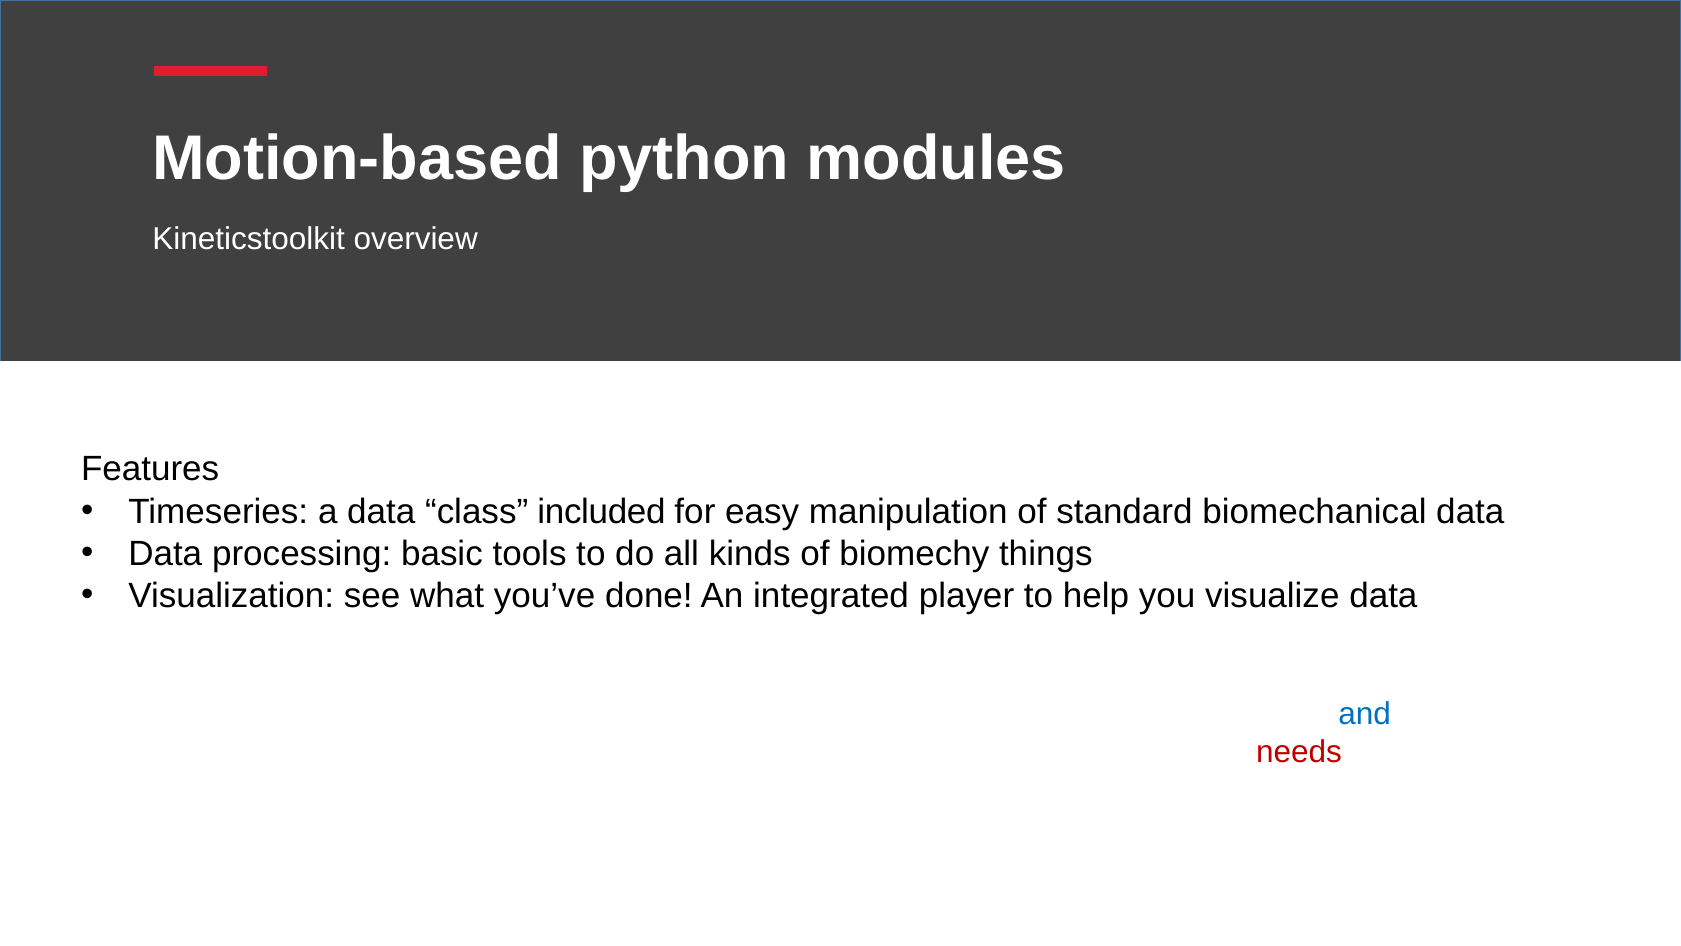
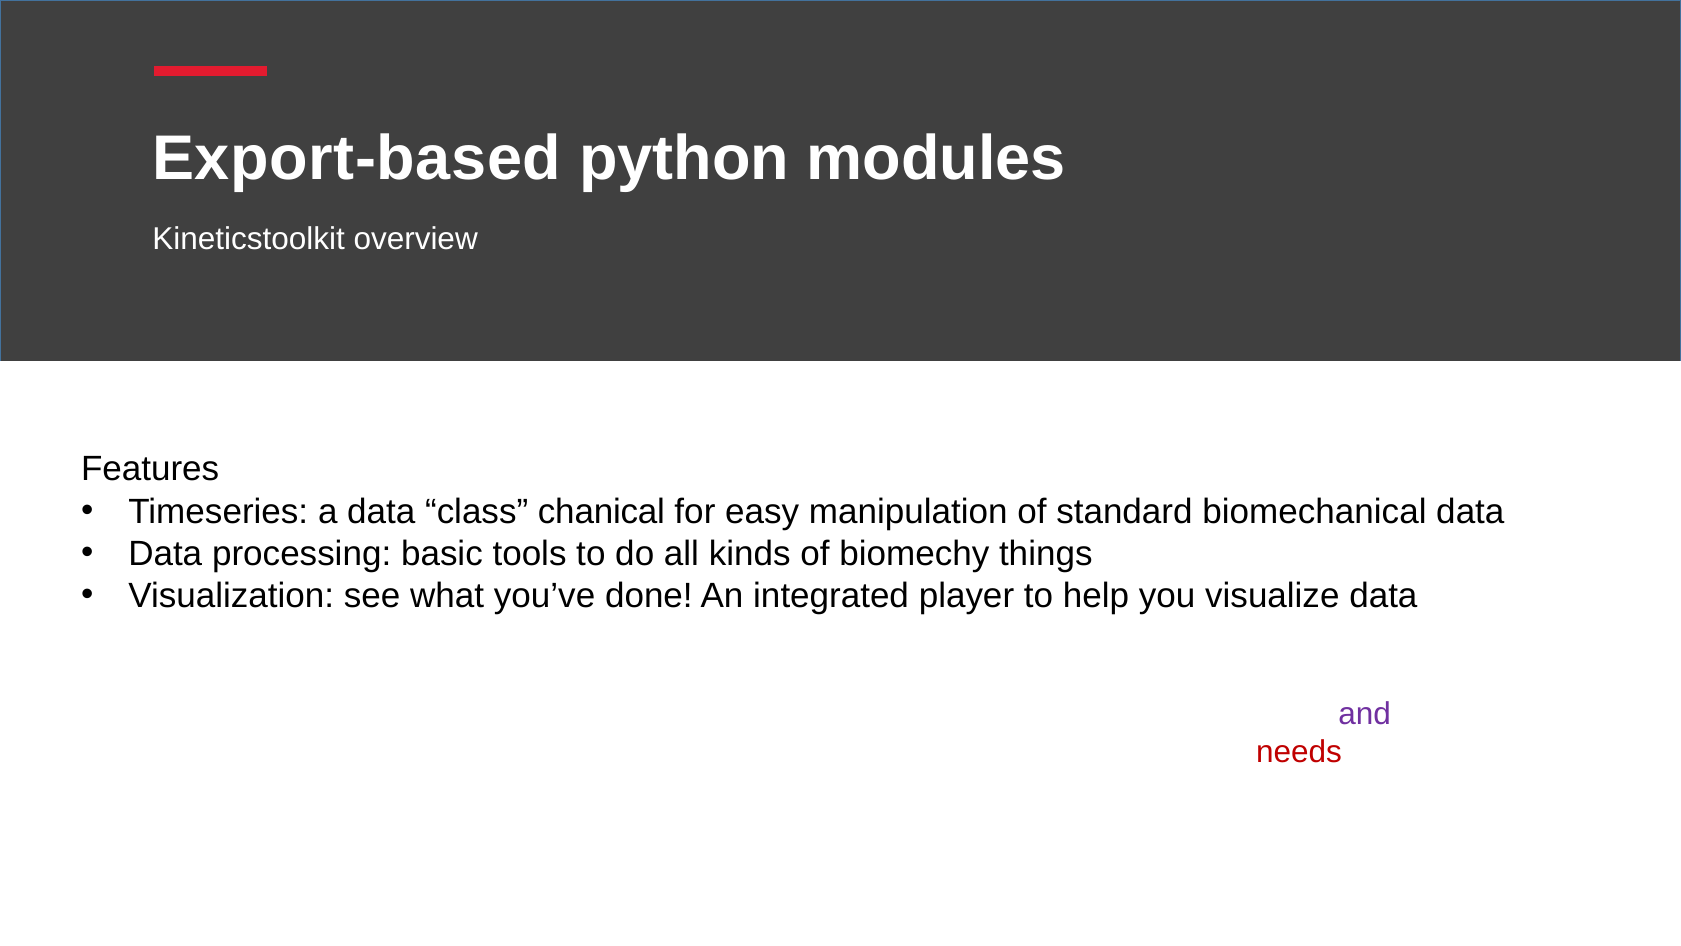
Motion-based: Motion-based -> Export-based
class included: included -> chanical
and at (1365, 714) colour: blue -> purple
